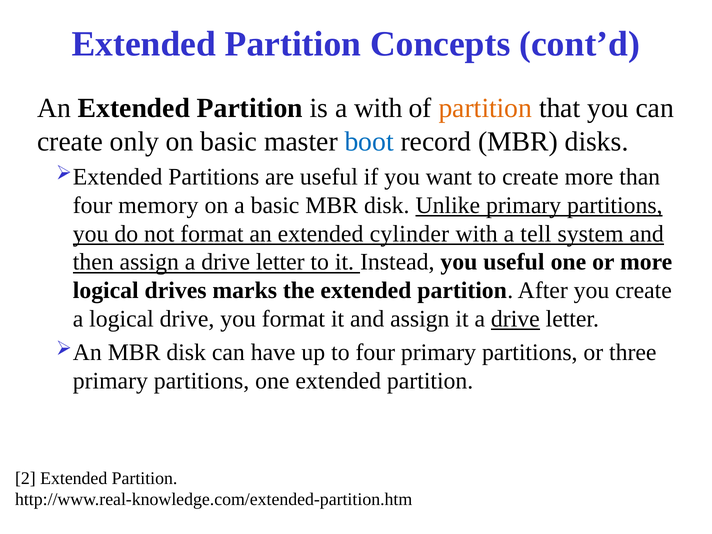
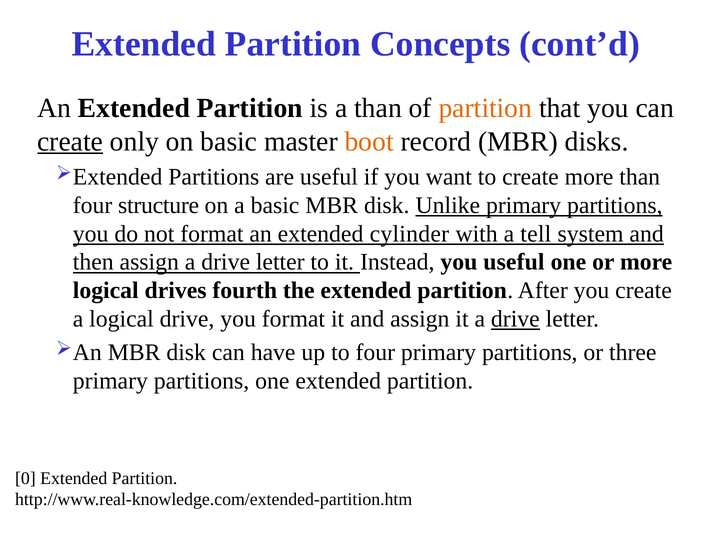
a with: with -> than
create at (70, 141) underline: none -> present
boot colour: blue -> orange
memory: memory -> structure
marks: marks -> fourth
2: 2 -> 0
